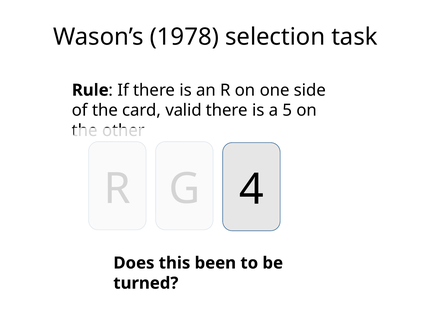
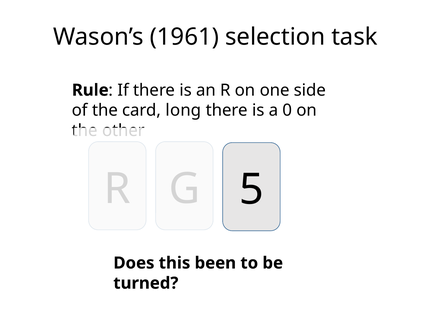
1978: 1978 -> 1961
valid: valid -> long
5: 5 -> 0
4: 4 -> 5
